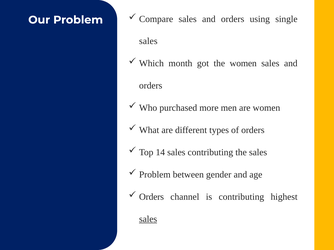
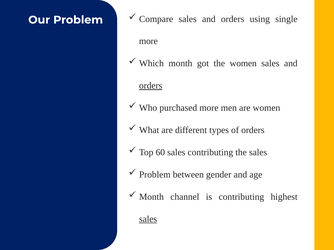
sales at (148, 41): sales -> more
orders at (151, 86) underline: none -> present
14: 14 -> 60
Orders at (151, 197): Orders -> Month
